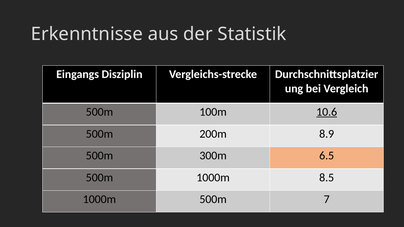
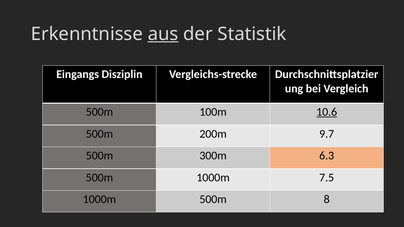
aus underline: none -> present
8.9: 8.9 -> 9.7
6.5: 6.5 -> 6.3
8.5: 8.5 -> 7.5
7: 7 -> 8
